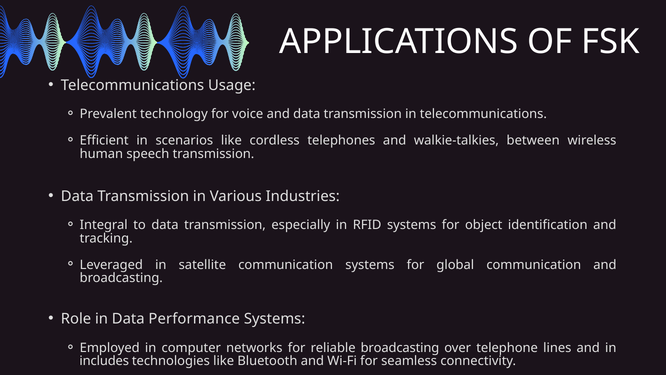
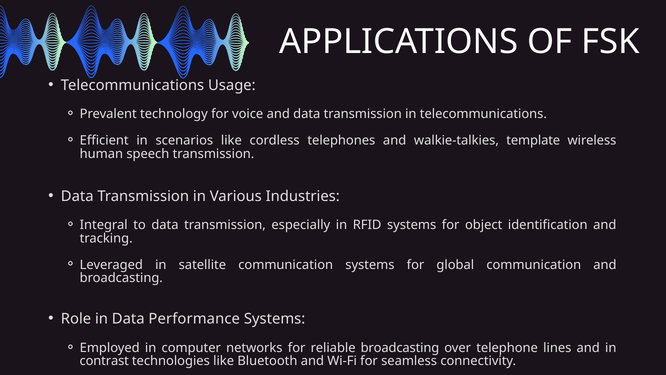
between: between -> template
includes: includes -> contrast
